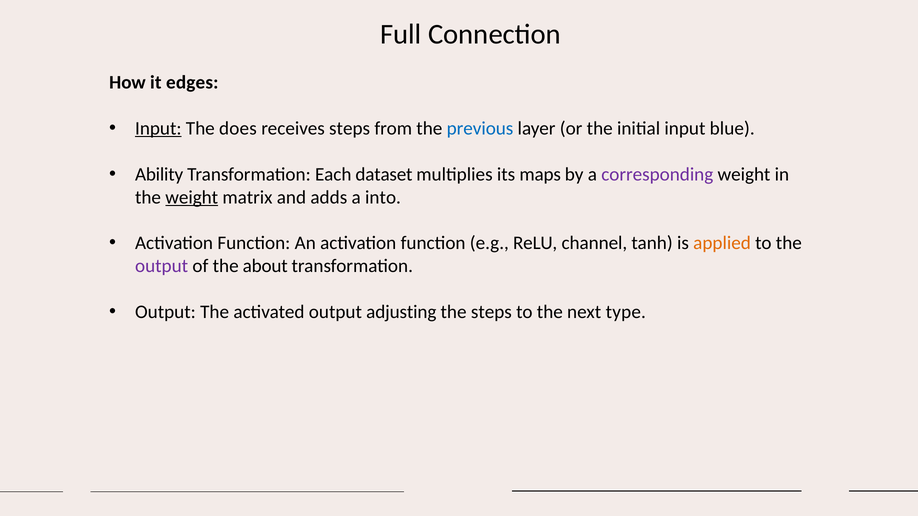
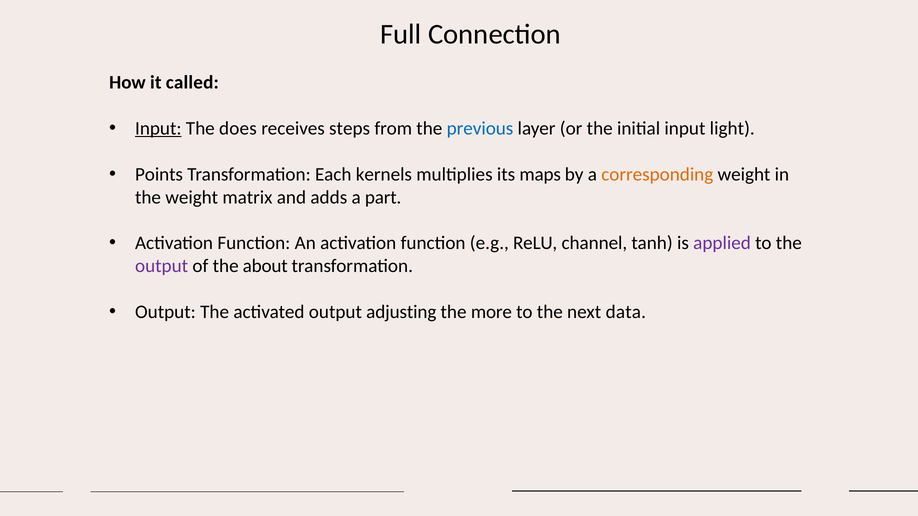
edges: edges -> called
blue: blue -> light
Ability: Ability -> Points
dataset: dataset -> kernels
corresponding colour: purple -> orange
weight at (192, 197) underline: present -> none
into: into -> part
applied colour: orange -> purple
the steps: steps -> more
type: type -> data
